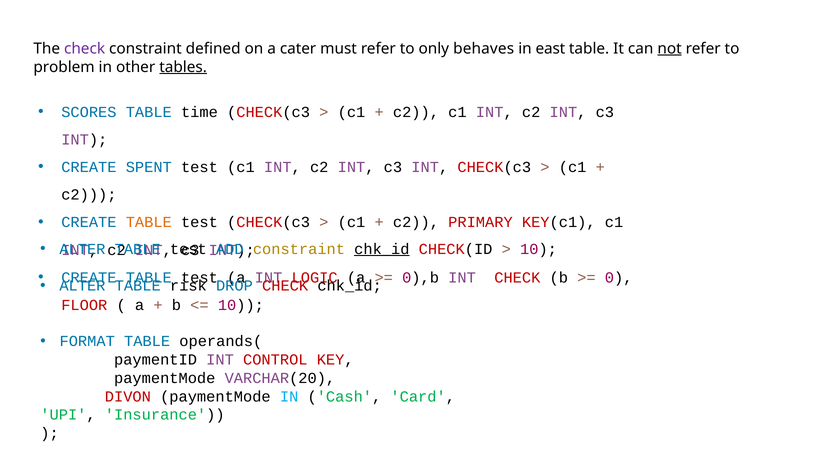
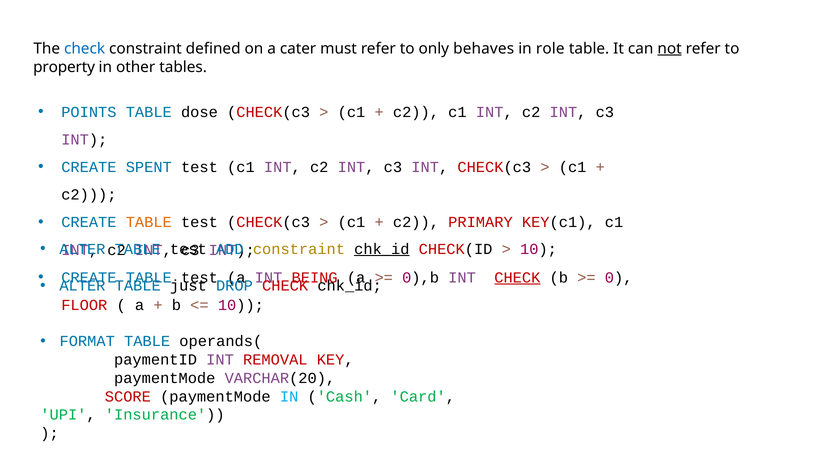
check at (85, 49) colour: purple -> blue
east: east -> role
problem: problem -> property
tables underline: present -> none
SCORES: SCORES -> POINTS
time: time -> dose
LOGIC: LOGIC -> BEING
CHECK at (517, 278) underline: none -> present
risk: risk -> just
CONTROL: CONTROL -> REMOVAL
DIVON: DIVON -> SCORE
